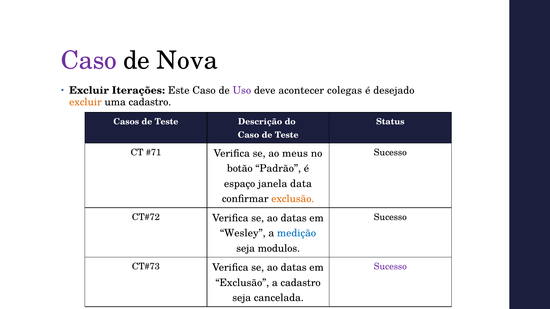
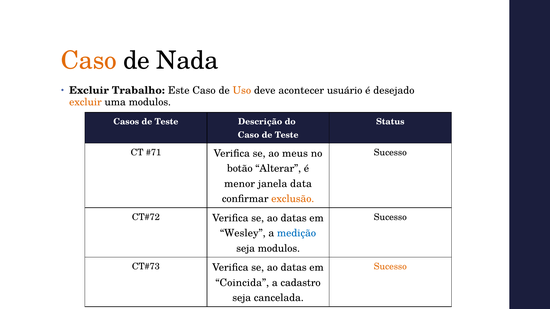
Caso at (89, 60) colour: purple -> orange
Nova: Nova -> Nada
Iterações: Iterações -> Trabalho
Uso colour: purple -> orange
colegas: colegas -> usuário
uma cadastro: cadastro -> modulos
Padrão: Padrão -> Alterar
espaço: espaço -> menor
Sucesso at (390, 267) colour: purple -> orange
Exclusão at (242, 283): Exclusão -> Coincida
